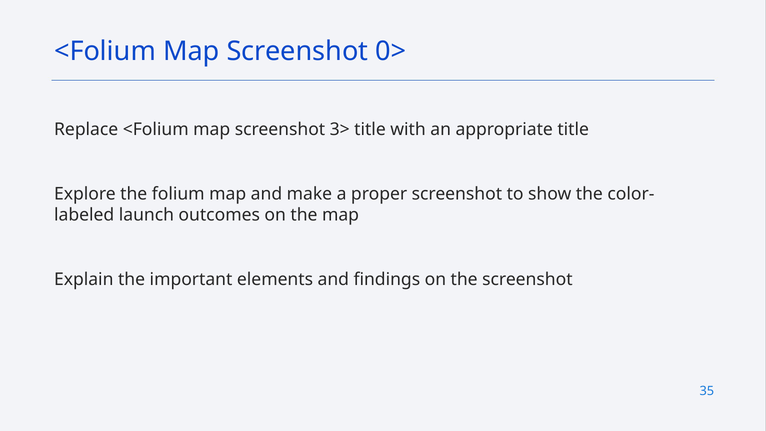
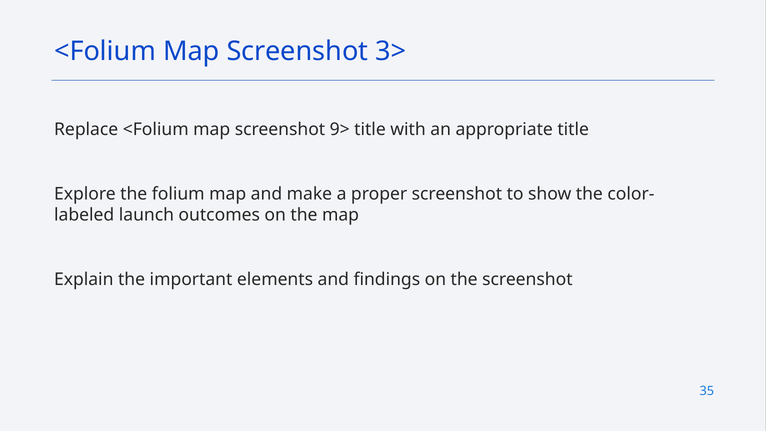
0>: 0> -> 3>
3>: 3> -> 9>
